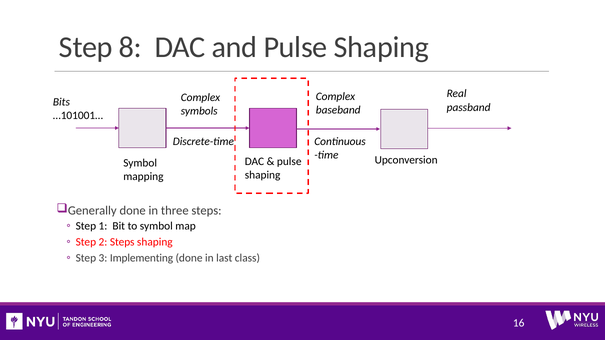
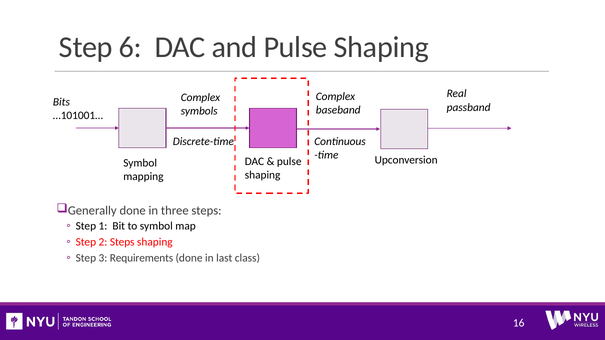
8: 8 -> 6
Implementing: Implementing -> Requirements
